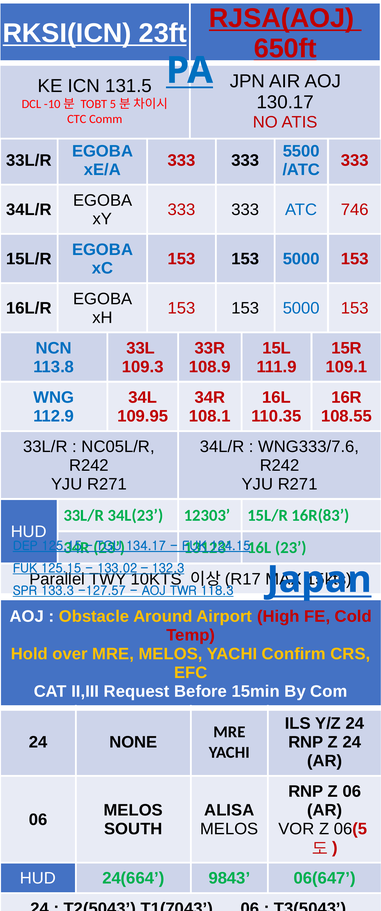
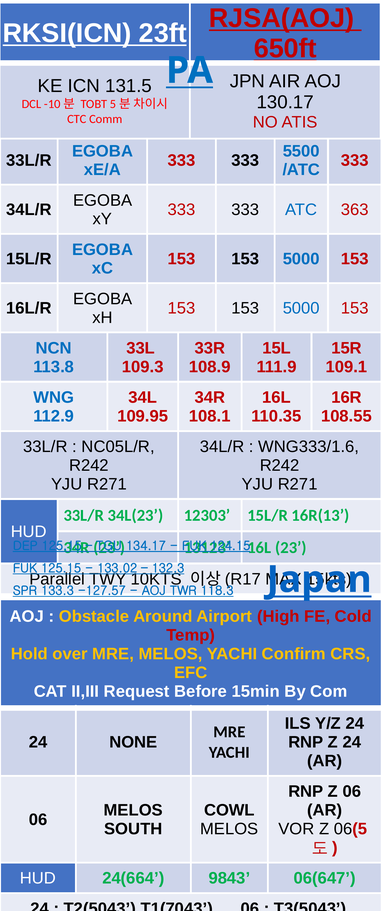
746: 746 -> 363
WNG333/7.6: WNG333/7.6 -> WNG333/1.6
16R(83: 16R(83 -> 16R(13
ALISA: ALISA -> COWL
